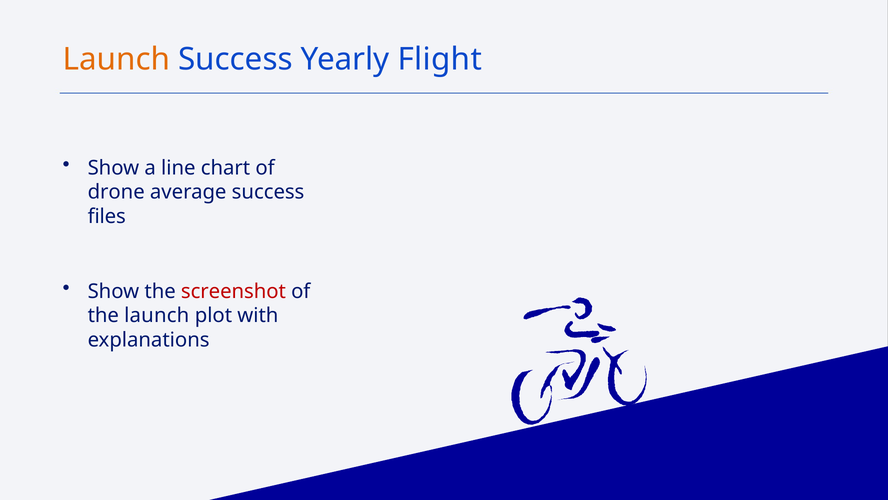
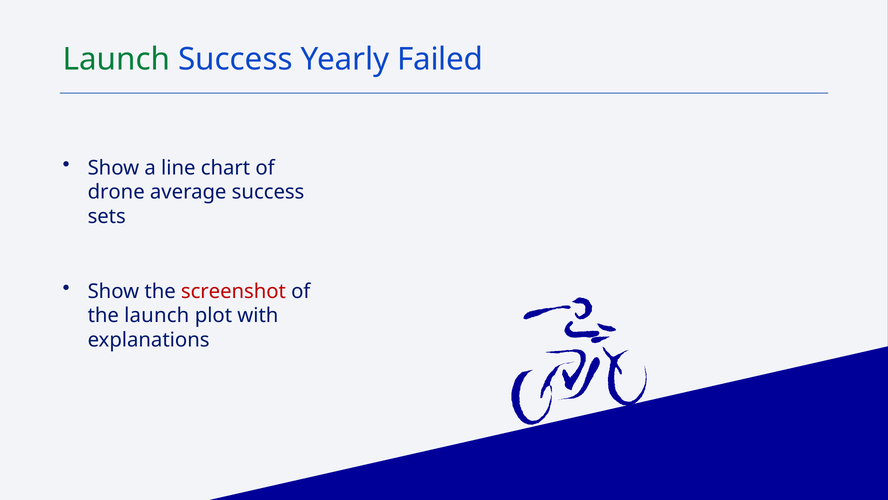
Launch at (116, 59) colour: orange -> green
Flight: Flight -> Failed
files: files -> sets
